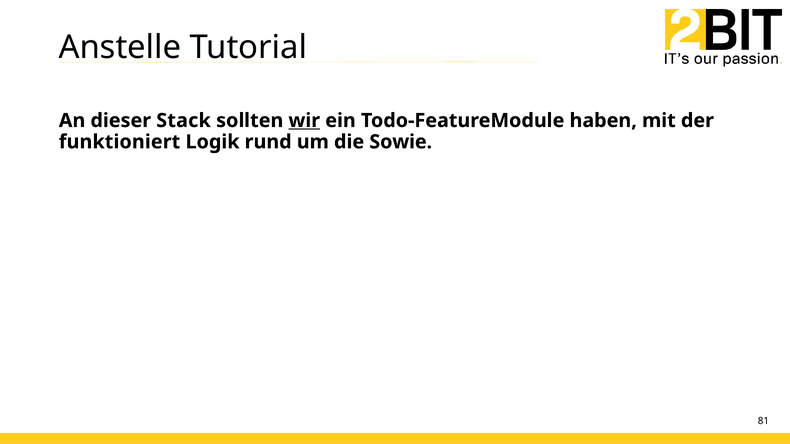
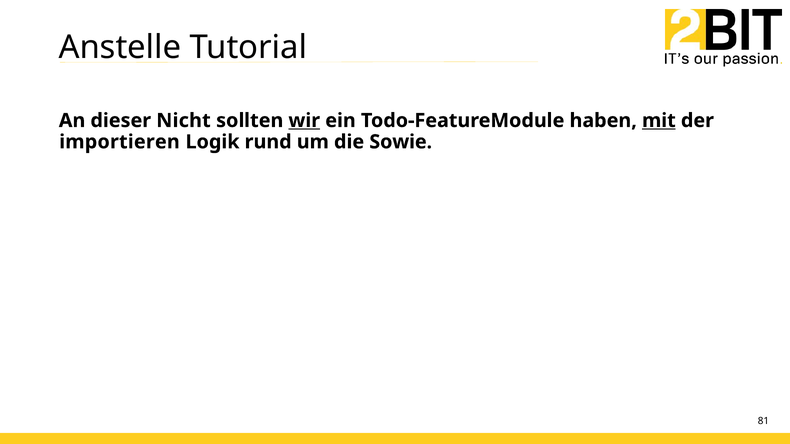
Stack: Stack -> Nicht
mit underline: none -> present
funktioniert: funktioniert -> importieren
